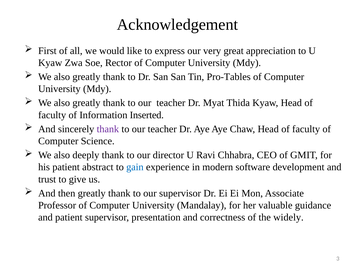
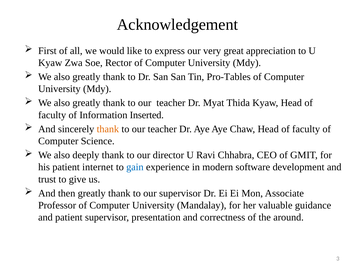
thank at (108, 129) colour: purple -> orange
abstract: abstract -> internet
widely: widely -> around
